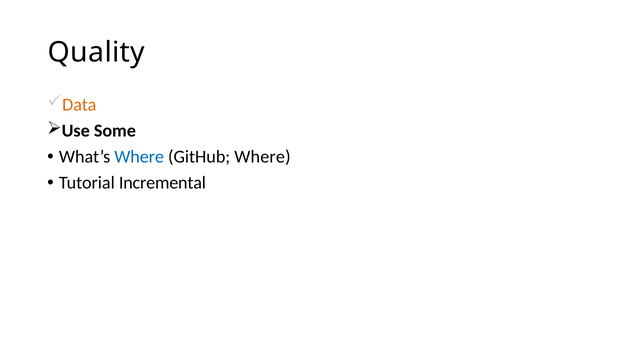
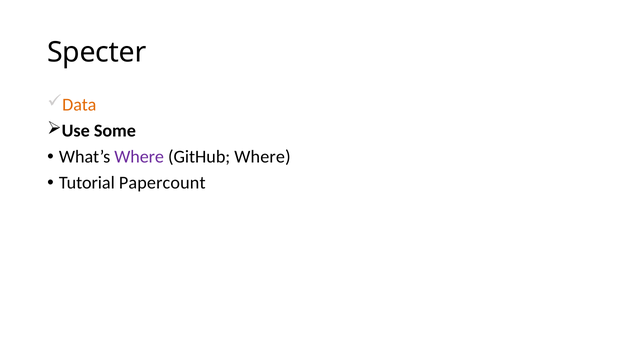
Quality: Quality -> Specter
Where at (139, 157) colour: blue -> purple
Incremental: Incremental -> Papercount
